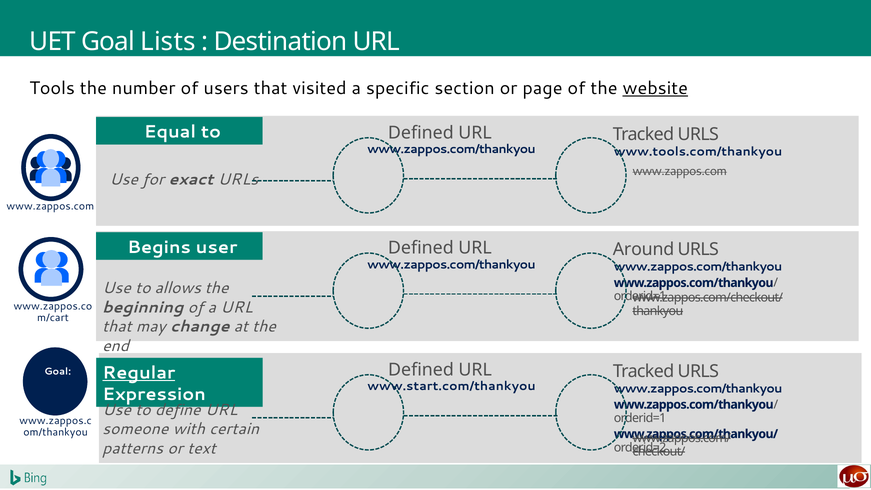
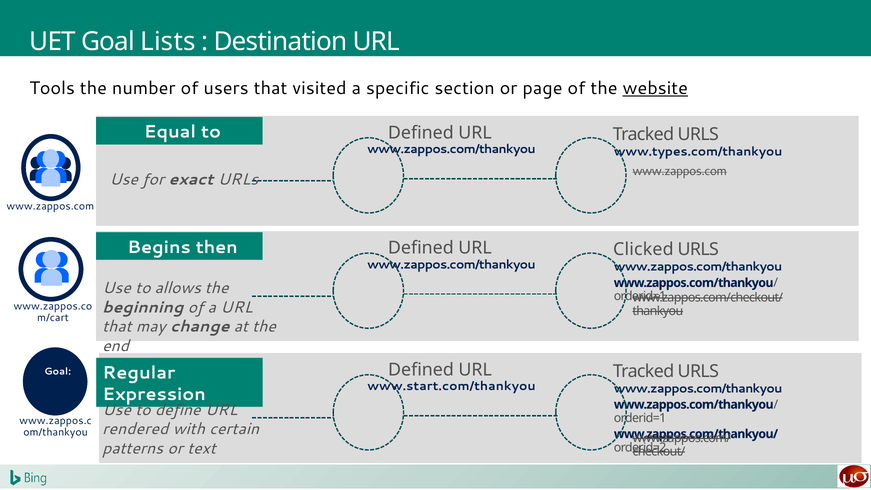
www.tools.com/thankyou: www.tools.com/thankyou -> www.types.com/thankyou
user: user -> then
Around: Around -> Clicked
Regular underline: present -> none
someone: someone -> rendered
